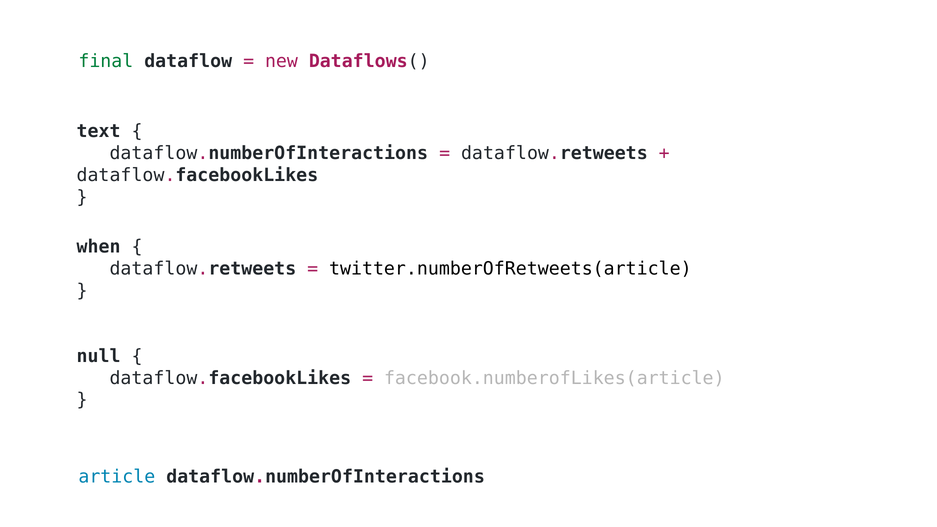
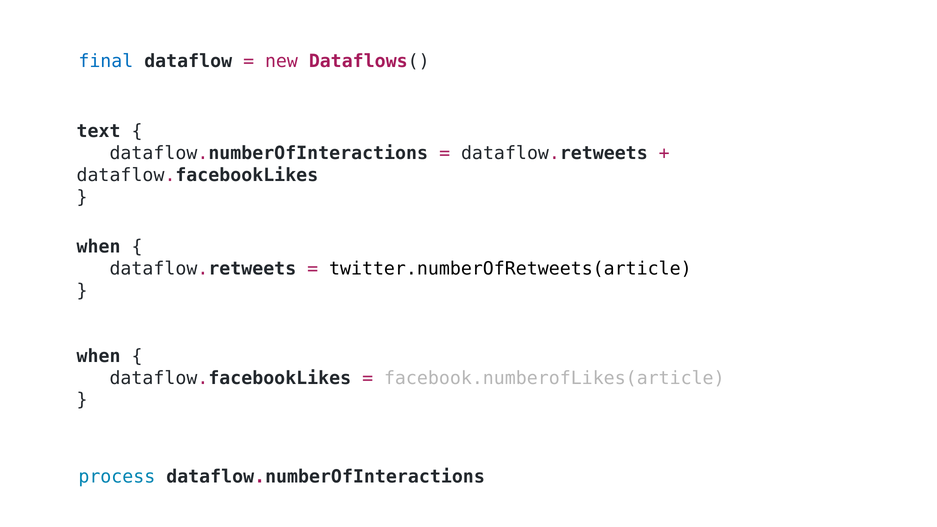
final colour: green -> blue
null at (99, 356): null -> when
article: article -> process
